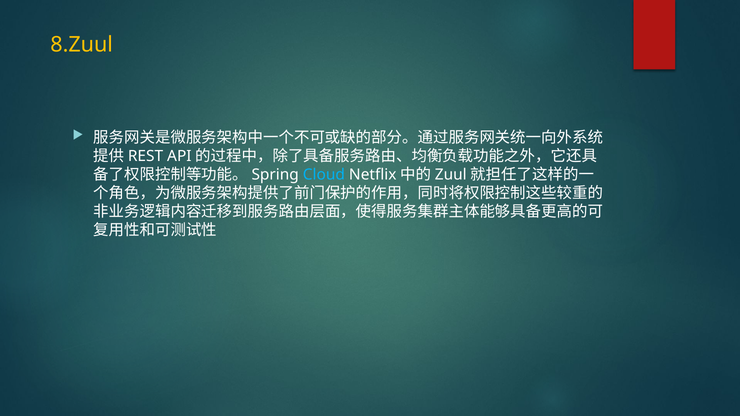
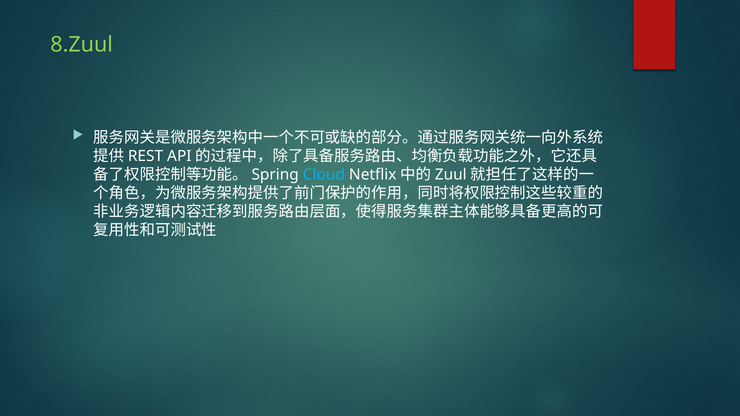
8.Zuul colour: yellow -> light green
